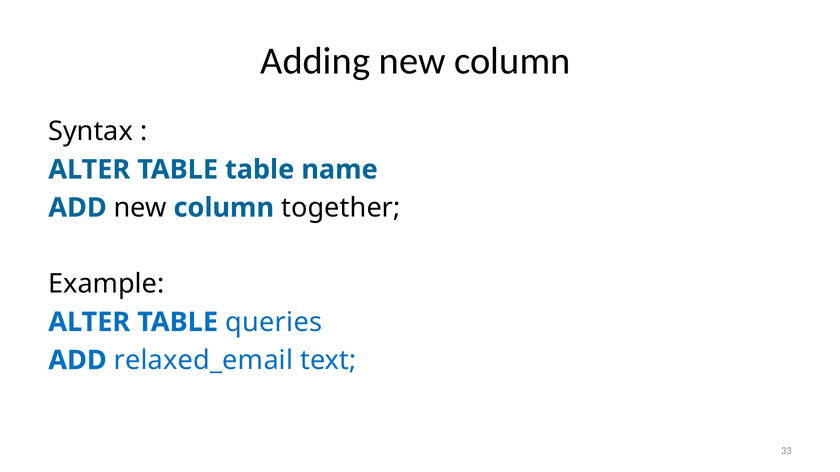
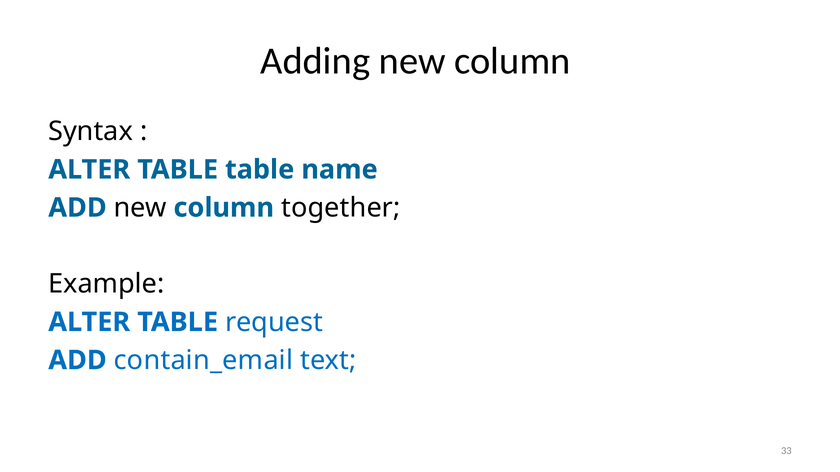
queries: queries -> request
relaxed_email: relaxed_email -> contain_email
